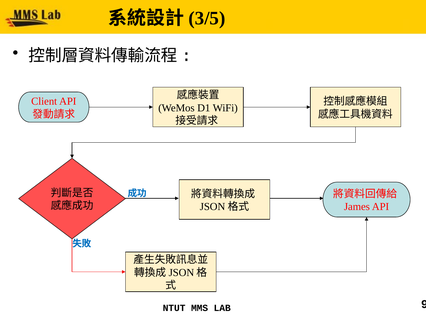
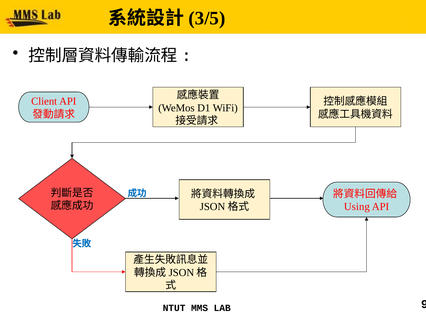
James: James -> Using
